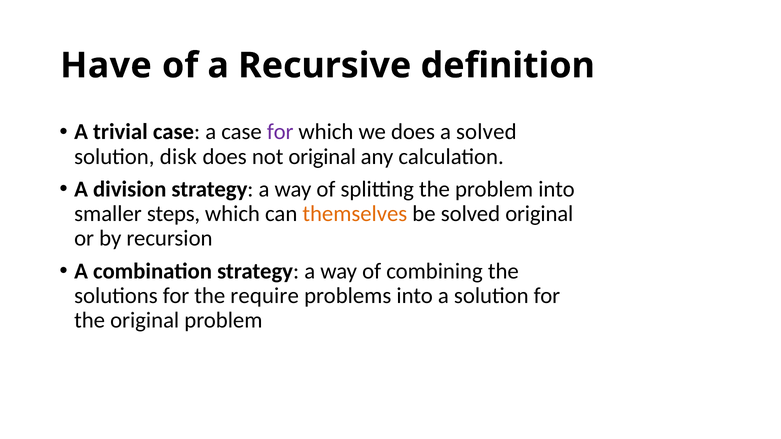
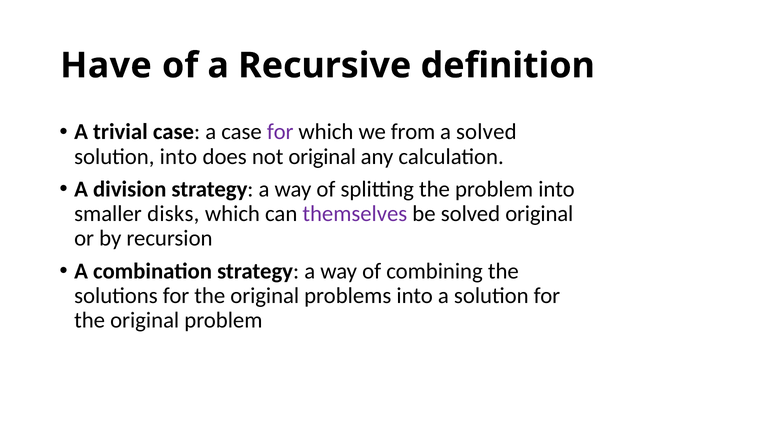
we does: does -> from
solution disk: disk -> into
steps: steps -> disks
themselves colour: orange -> purple
solutions for the require: require -> original
